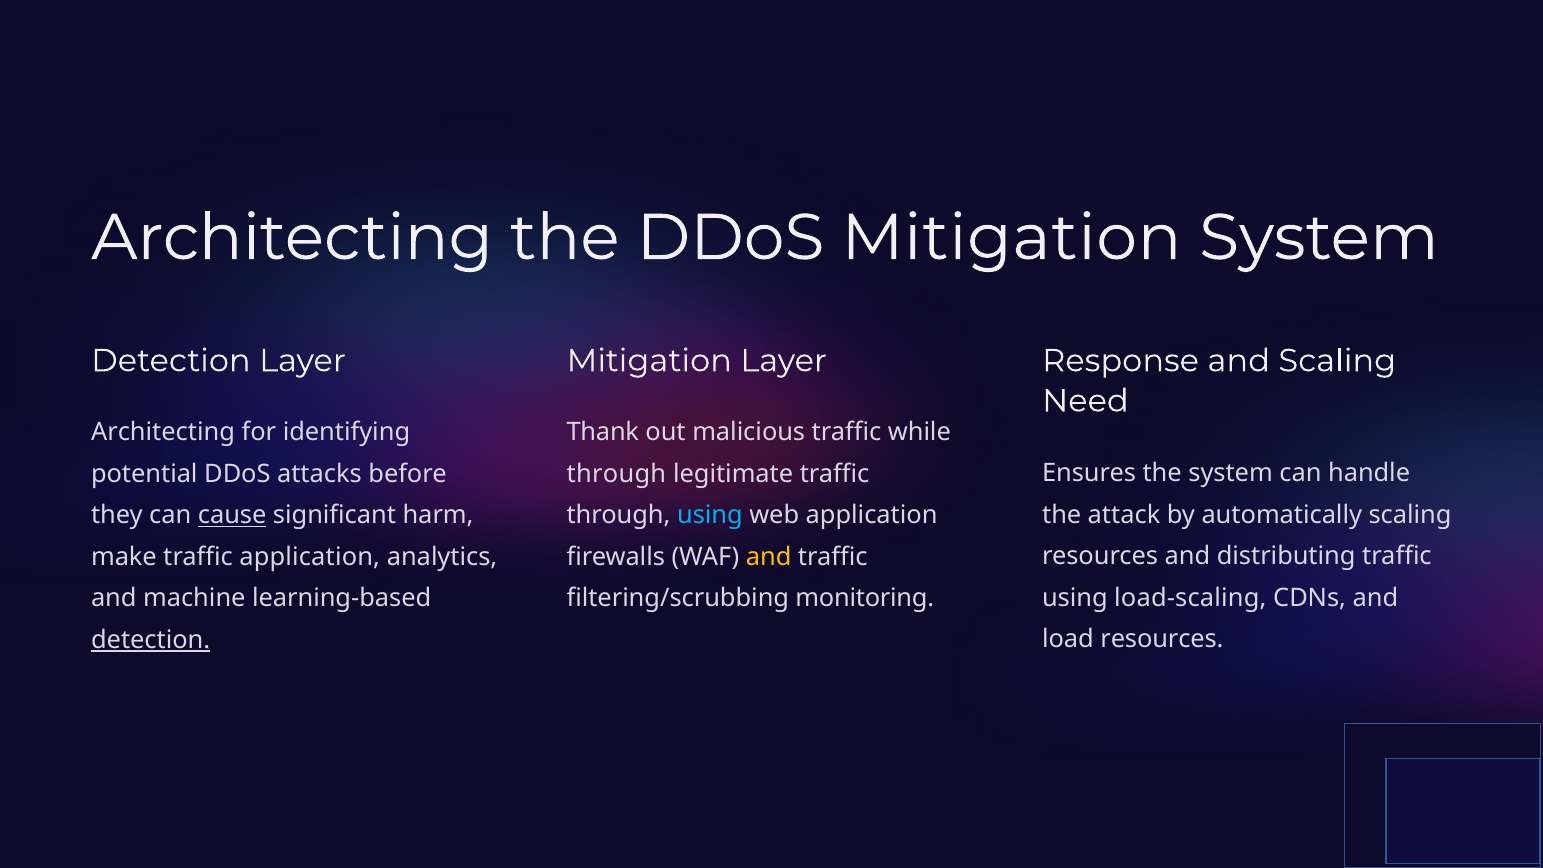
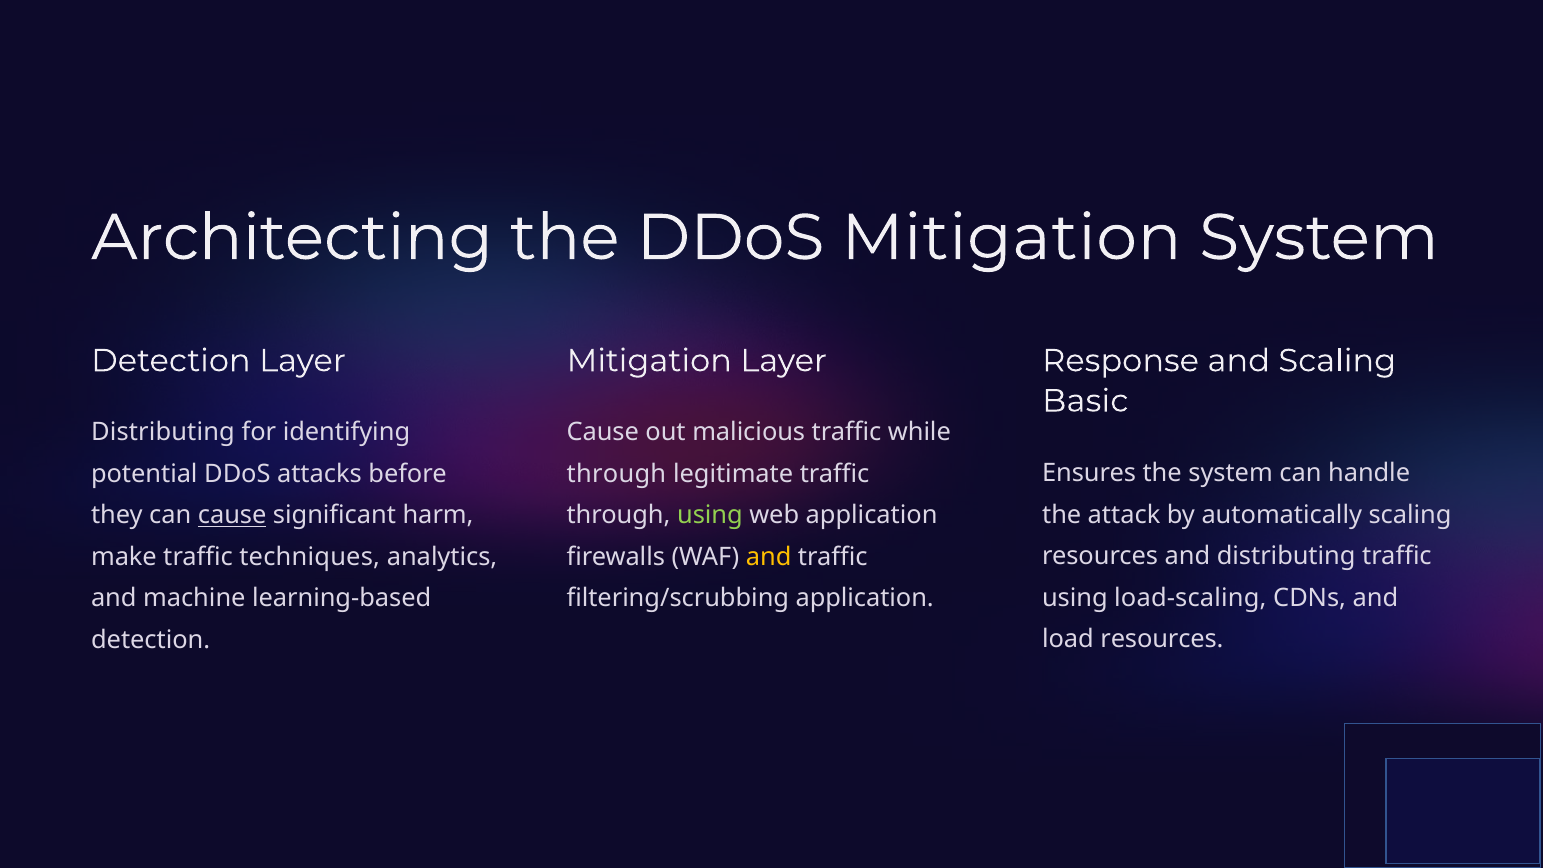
Need: Need -> Basic
Architecting at (163, 432): Architecting -> Distributing
Thank at (603, 432): Thank -> Cause
using at (710, 515) colour: light blue -> light green
traffic application: application -> techniques
filtering/scrubbing monitoring: monitoring -> application
detection at (151, 640) underline: present -> none
